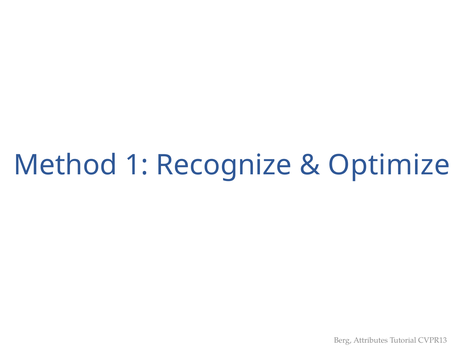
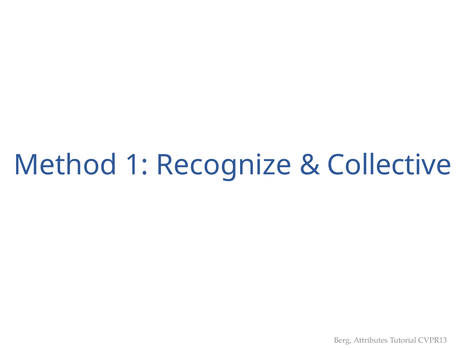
Optimize: Optimize -> Collective
